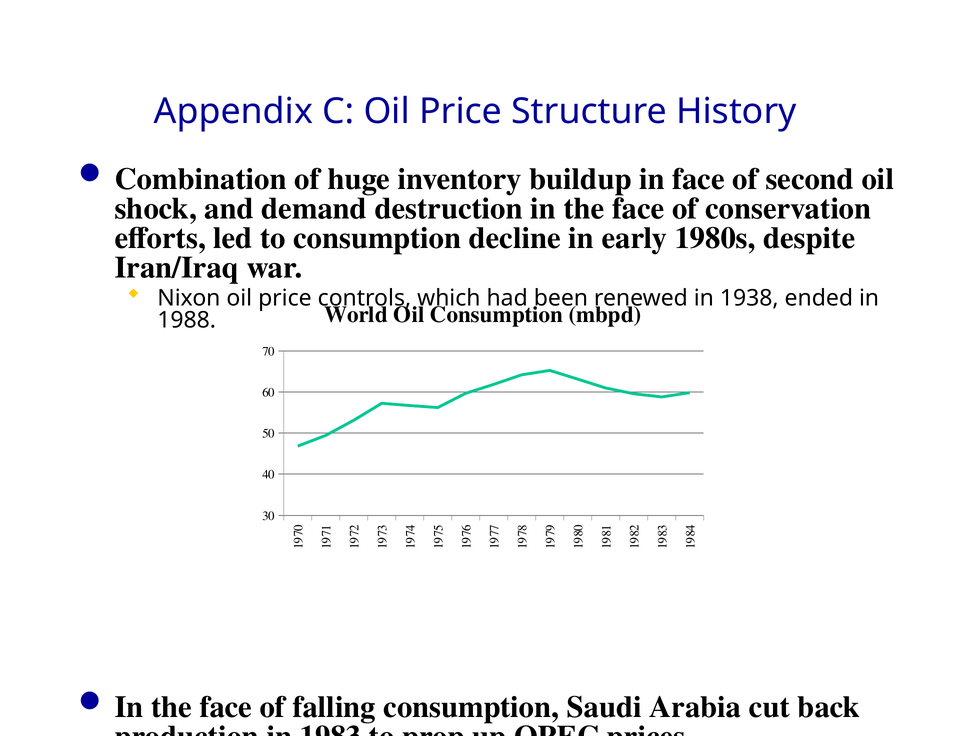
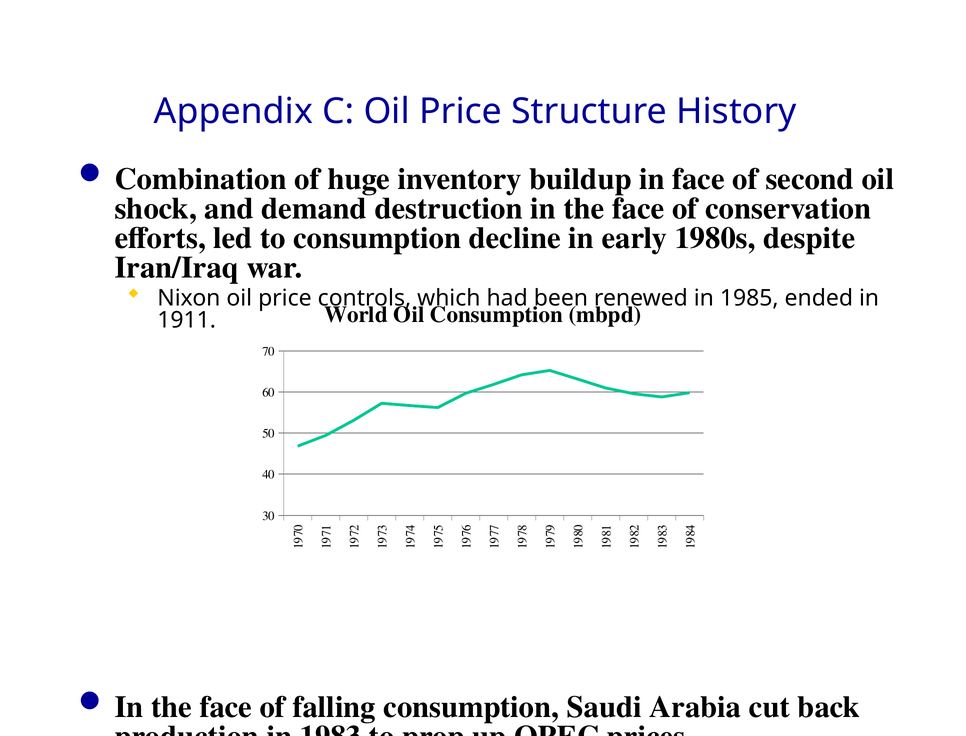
renewed in 1938: 1938 -> 1985
1988: 1988 -> 1911
